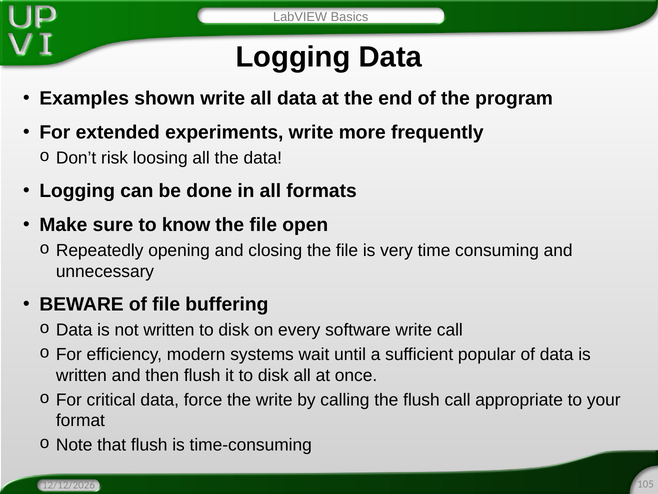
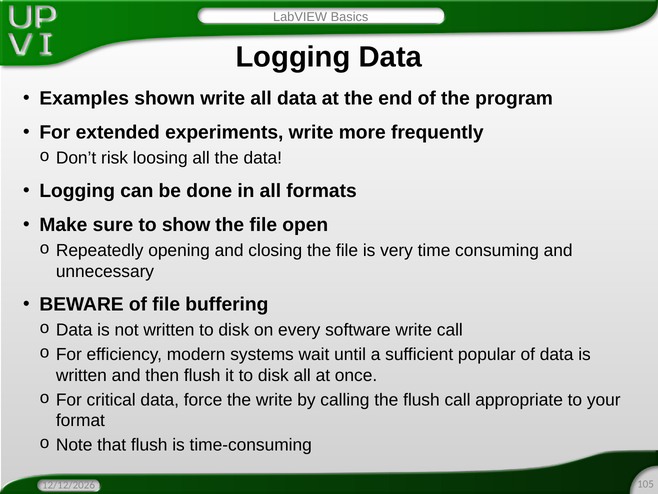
know: know -> show
